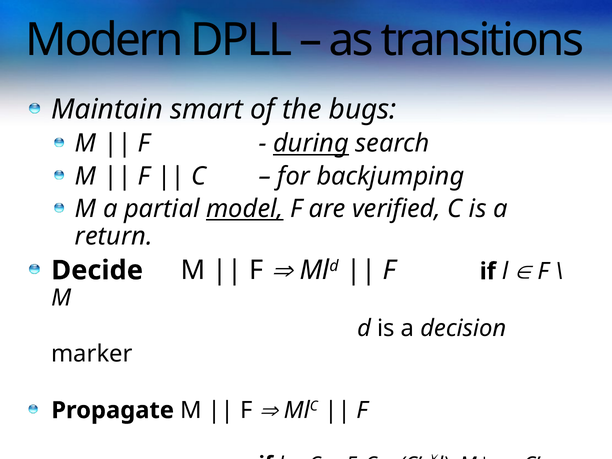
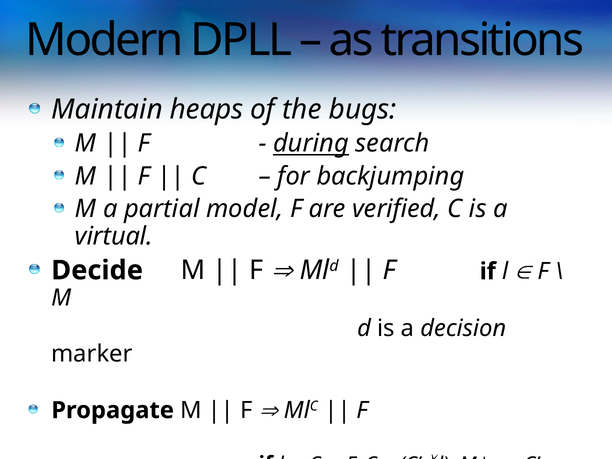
smart: smart -> heaps
model underline: present -> none
return: return -> virtual
